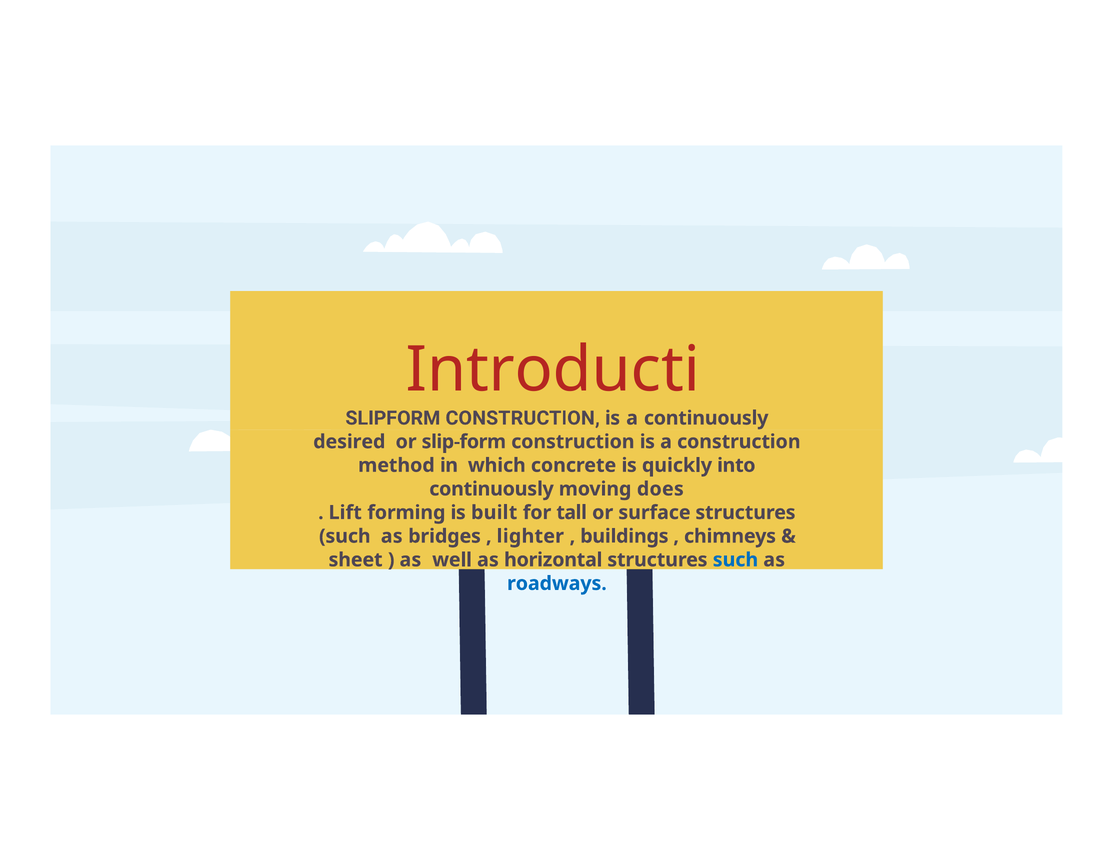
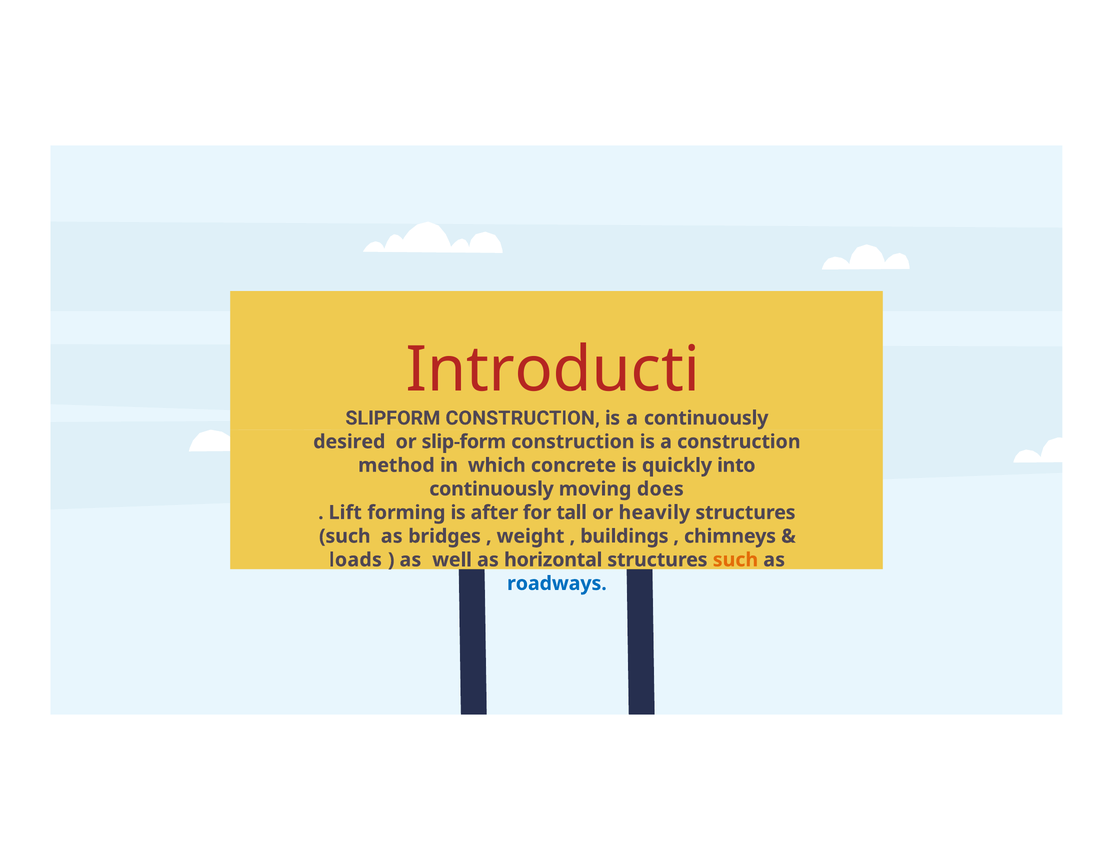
built: built -> after
surface: surface -> heavily
lighter: lighter -> weight
sheet: sheet -> loads
such at (735, 560) colour: blue -> orange
